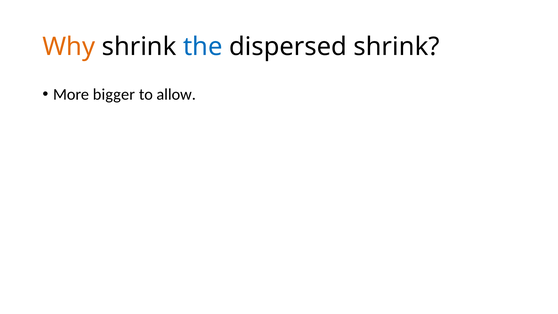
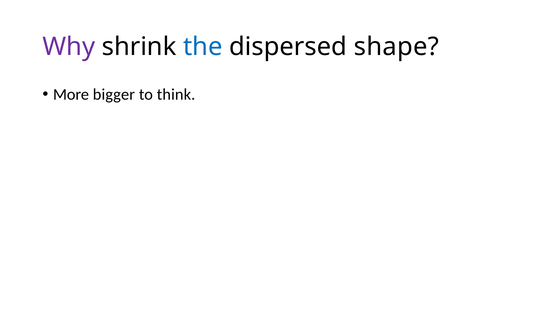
Why colour: orange -> purple
dispersed shrink: shrink -> shape
allow: allow -> think
